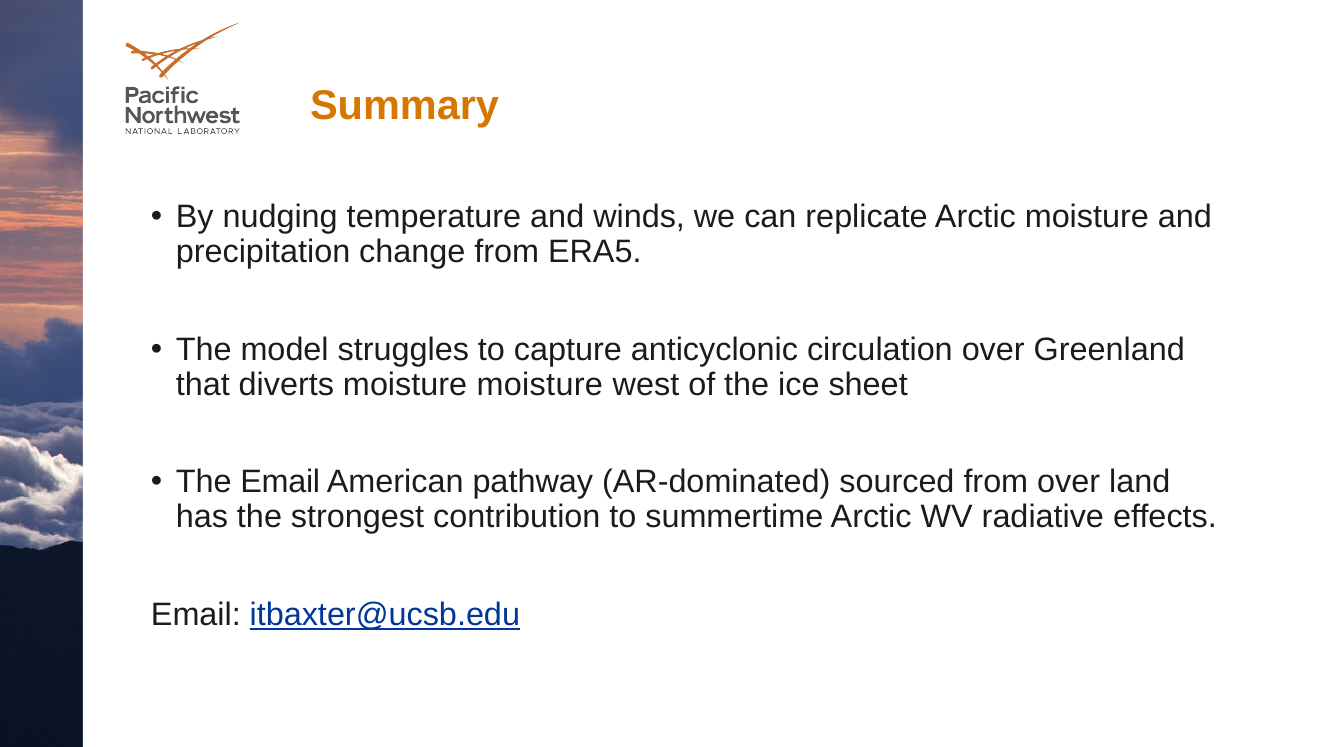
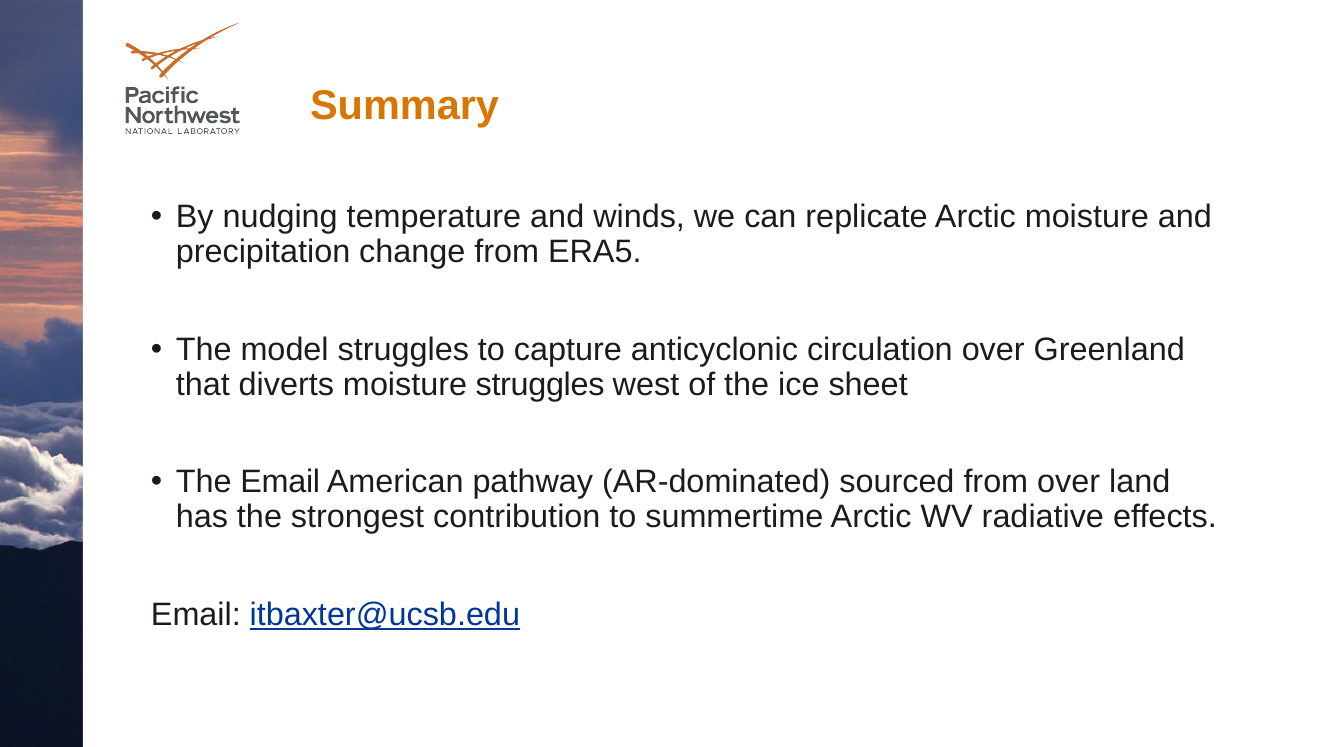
moisture moisture: moisture -> struggles
